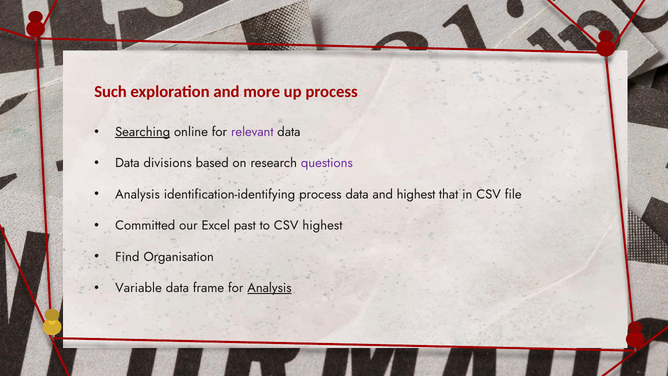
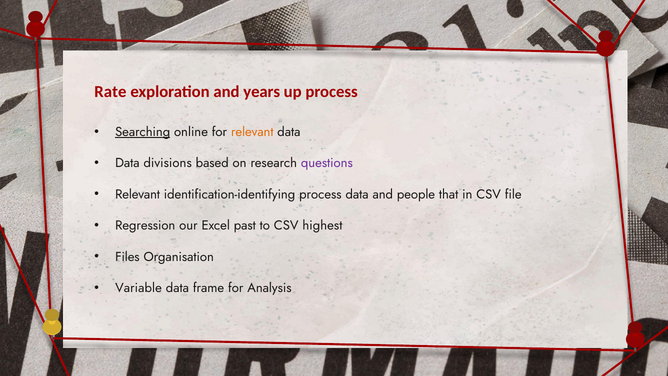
Such: Such -> Rate
more: more -> years
relevant at (252, 132) colour: purple -> orange
Analysis at (137, 194): Analysis -> Relevant
and highest: highest -> people
Committed: Committed -> Regression
Find: Find -> Files
Analysis at (269, 288) underline: present -> none
